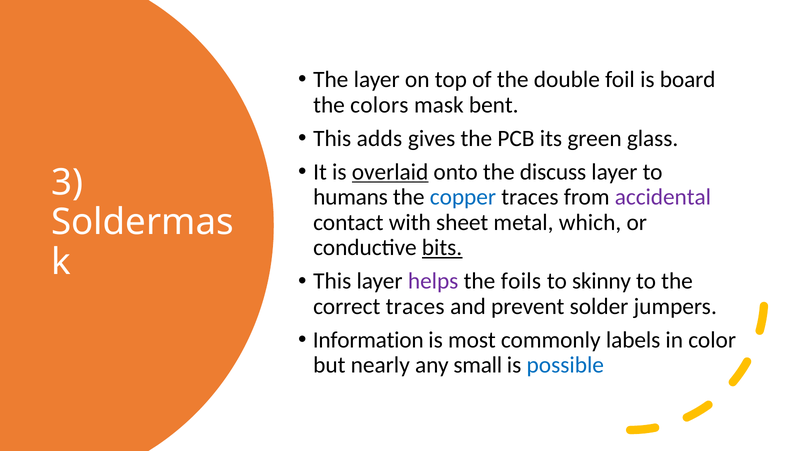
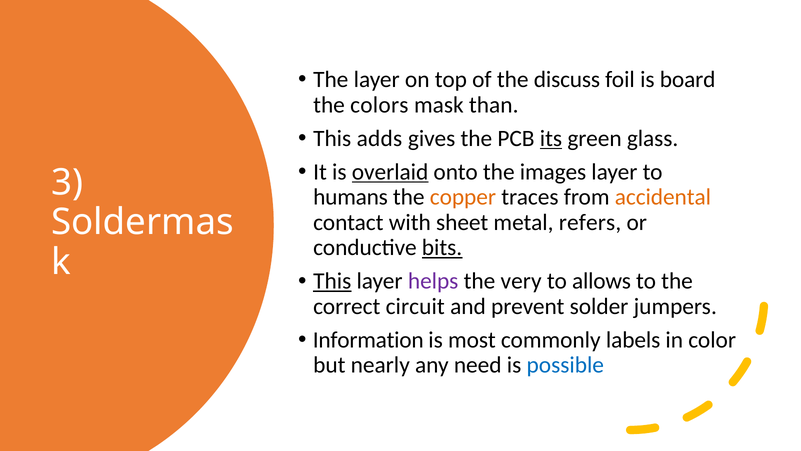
double: double -> discuss
bent: bent -> than
its underline: none -> present
discuss: discuss -> images
copper colour: blue -> orange
accidental colour: purple -> orange
which: which -> refers
This at (332, 281) underline: none -> present
foils: foils -> very
skinny: skinny -> allows
correct traces: traces -> circuit
small: small -> need
